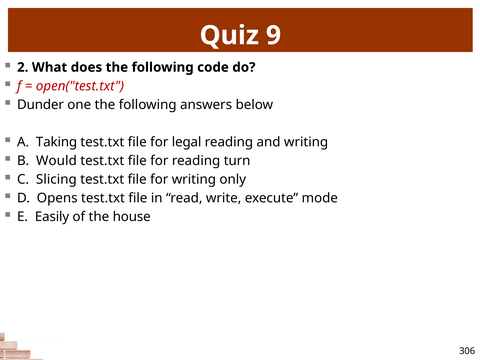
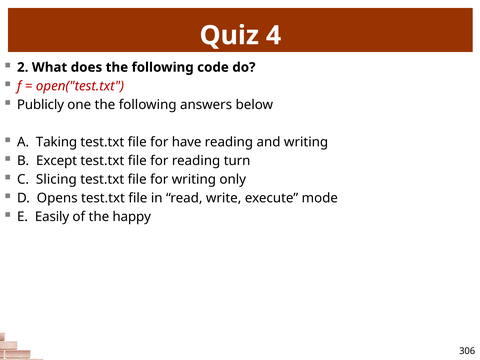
9: 9 -> 4
Dunder: Dunder -> Publicly
legal: legal -> have
Would: Would -> Except
house: house -> happy
